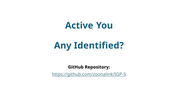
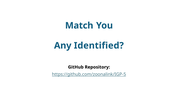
Active: Active -> Match
